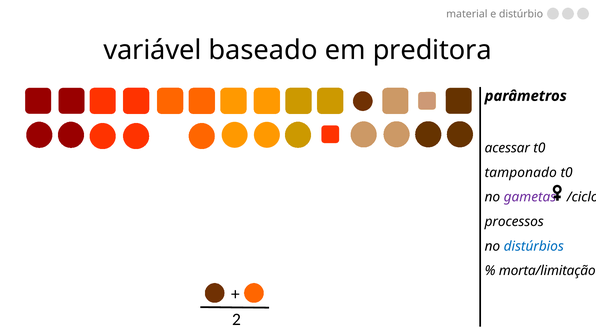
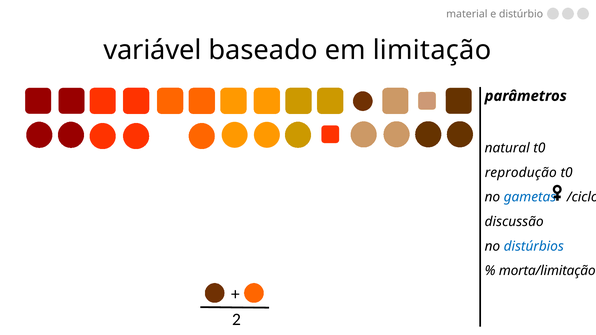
preditora: preditora -> limitação
acessar: acessar -> natural
tamponado: tamponado -> reprodução
gametas colour: purple -> blue
processos: processos -> discussão
